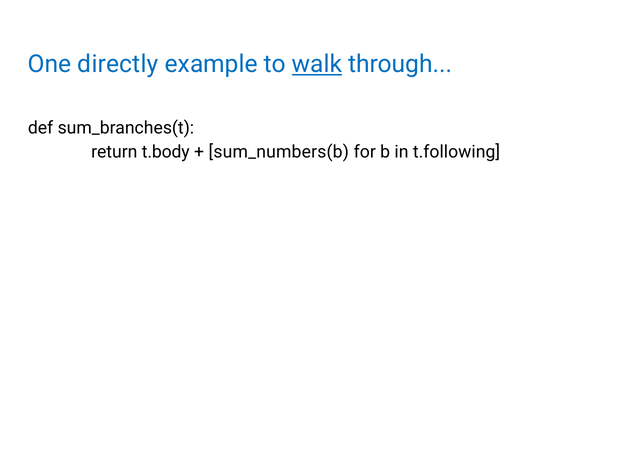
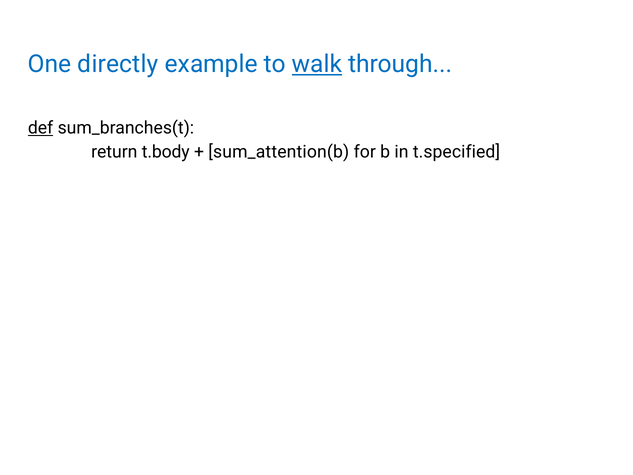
def underline: none -> present
sum_numbers(b: sum_numbers(b -> sum_attention(b
t.following: t.following -> t.specified
